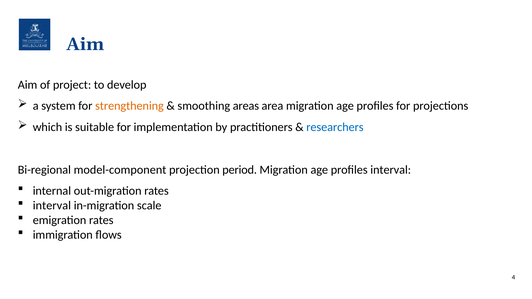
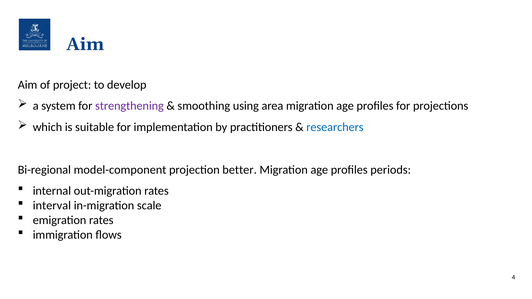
strengthening colour: orange -> purple
areas: areas -> using
period: period -> better
profiles interval: interval -> periods
